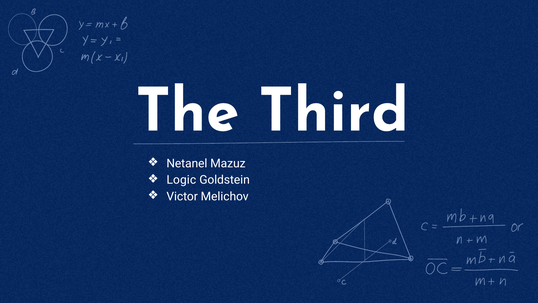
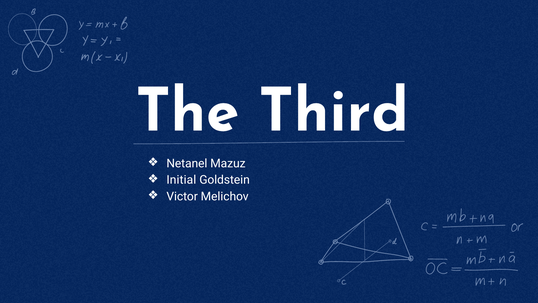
Logic: Logic -> Initial
